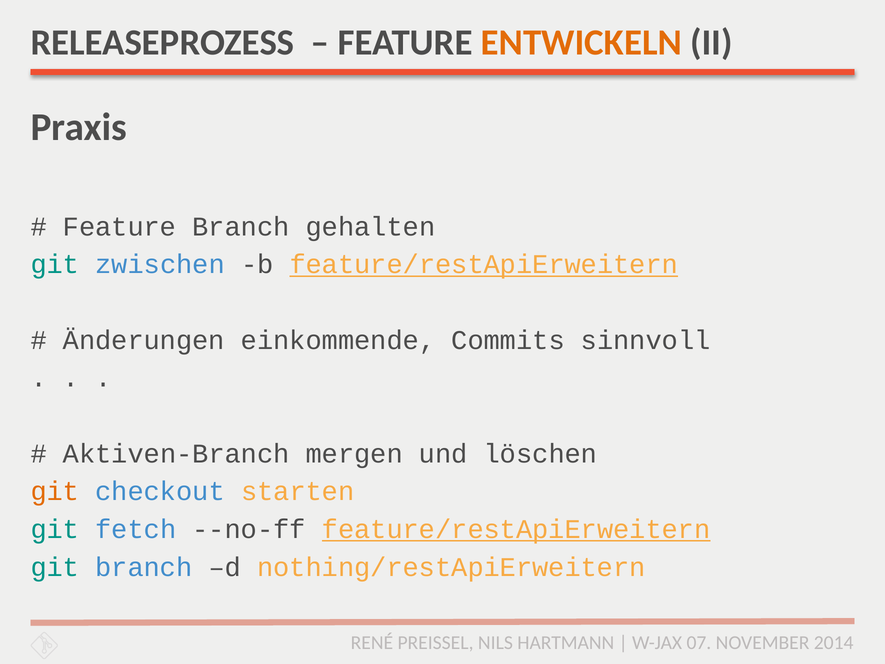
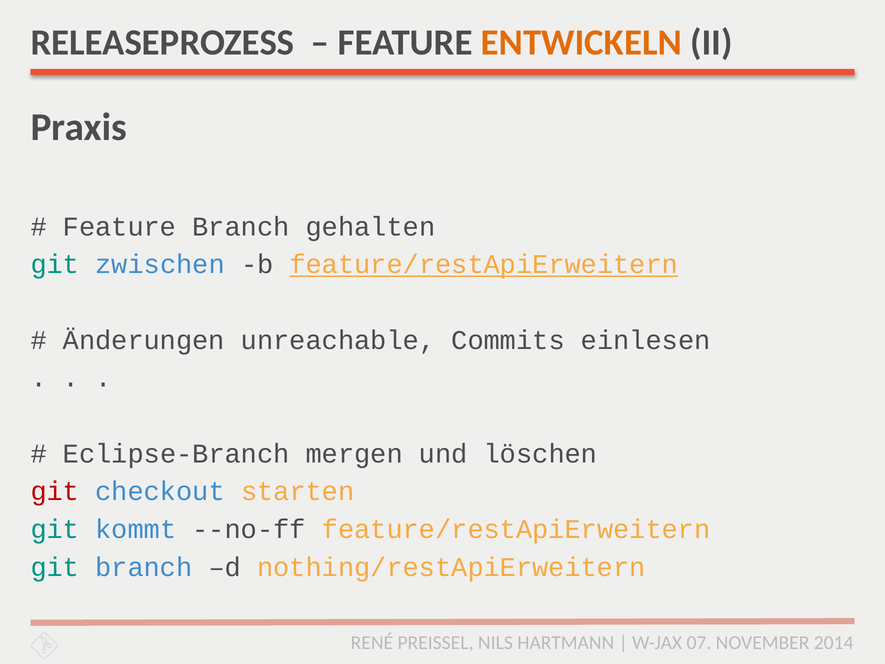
einkommende: einkommende -> unreachable
sinnvoll: sinnvoll -> einlesen
Aktiven-Branch: Aktiven-Branch -> Eclipse-Branch
git at (55, 491) colour: orange -> red
fetch: fetch -> kommt
feature/restApiErweitern at (516, 529) underline: present -> none
